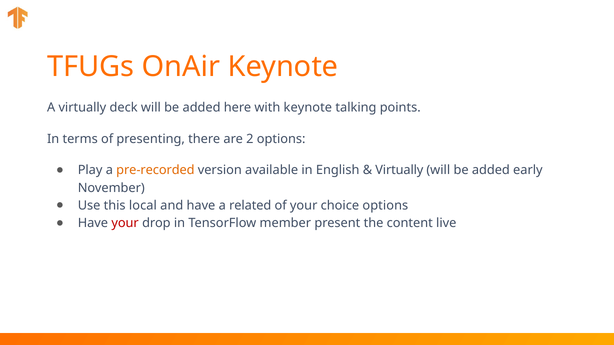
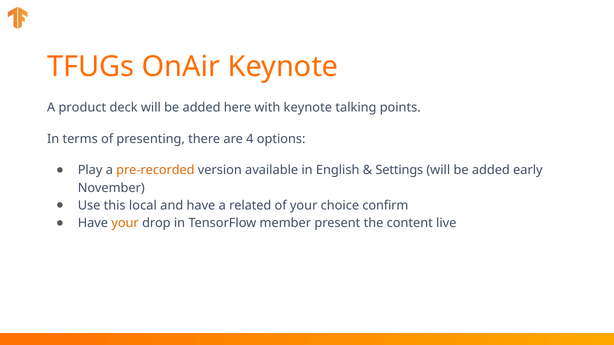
A virtually: virtually -> product
2: 2 -> 4
Virtually at (399, 170): Virtually -> Settings
choice options: options -> confirm
your at (125, 223) colour: red -> orange
